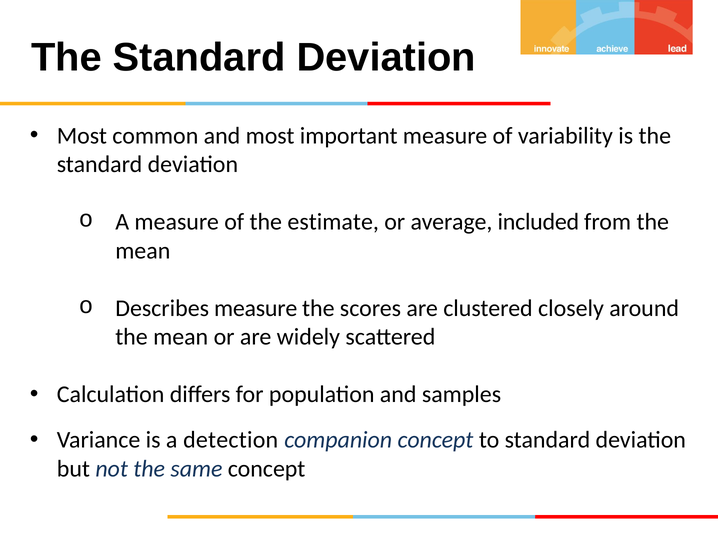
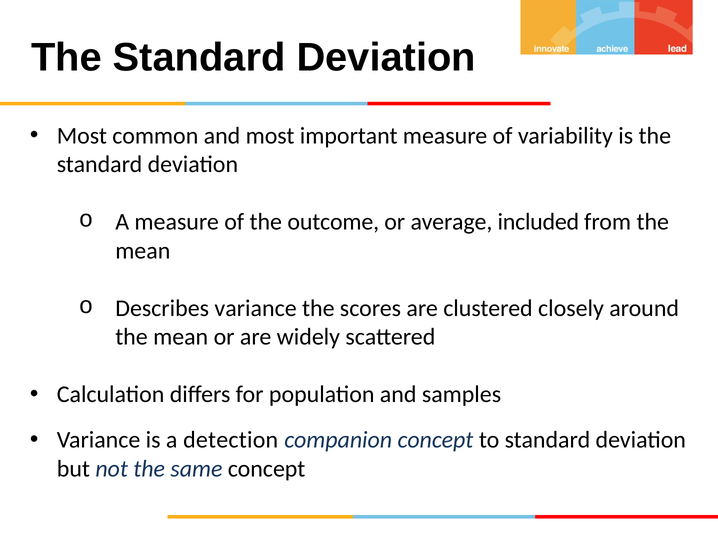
estimate: estimate -> outcome
Describes measure: measure -> variance
